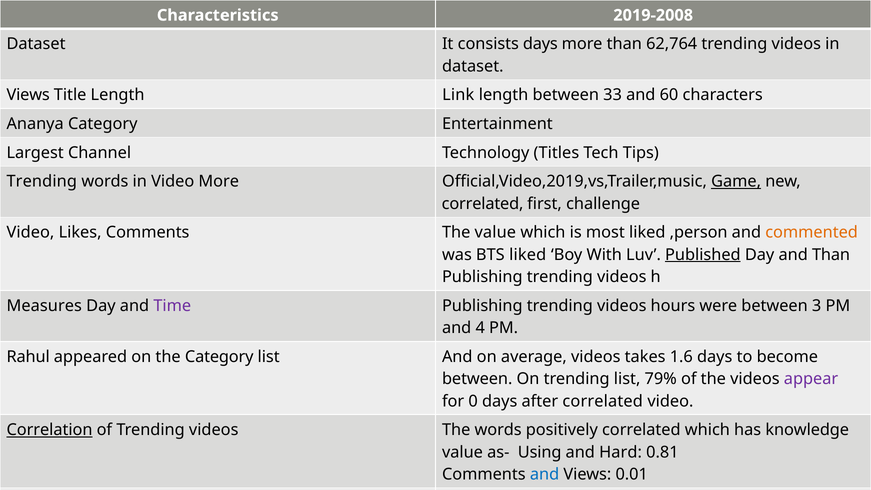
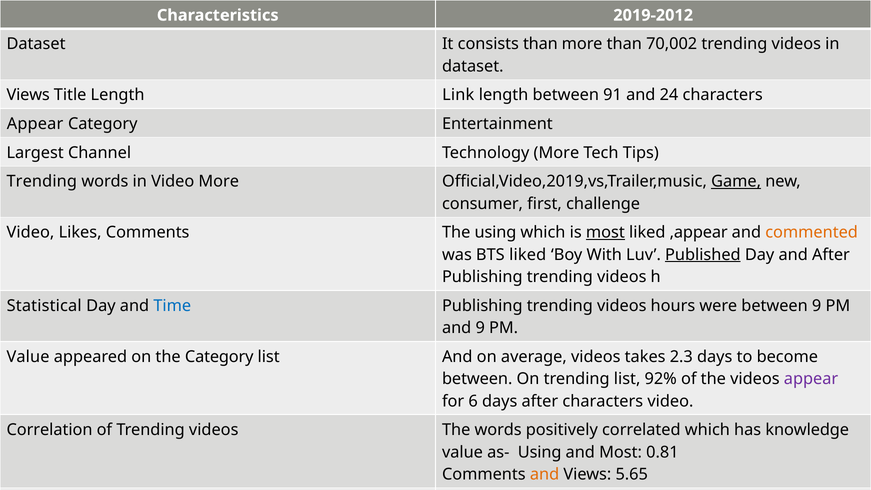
2019-2008: 2019-2008 -> 2019-2012
consists days: days -> than
62,764: 62,764 -> 70,002
33: 33 -> 91
60: 60 -> 24
Ananya at (35, 124): Ananya -> Appear
Technology Titles: Titles -> More
correlated at (483, 204): correlated -> consumer
The value: value -> using
most at (605, 232) underline: none -> present
,person: ,person -> ,appear
and Than: Than -> After
Measures: Measures -> Statistical
Time colour: purple -> blue
between 3: 3 -> 9
and 4: 4 -> 9
Rahul at (28, 357): Rahul -> Value
1.6: 1.6 -> 2.3
79%: 79% -> 92%
0: 0 -> 6
after correlated: correlated -> characters
Correlation underline: present -> none
and Hard: Hard -> Most
and at (545, 474) colour: blue -> orange
0.01: 0.01 -> 5.65
